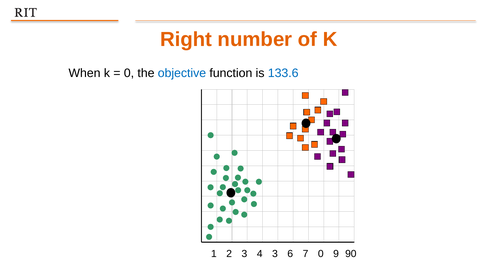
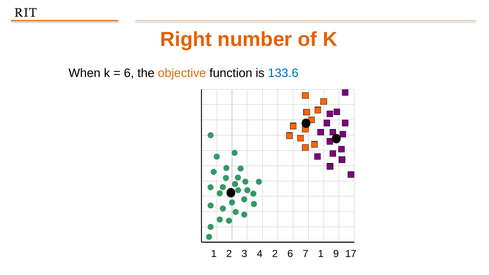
0 at (129, 73): 0 -> 6
objective colour: blue -> orange
4 3: 3 -> 2
7 0: 0 -> 1
90: 90 -> 17
